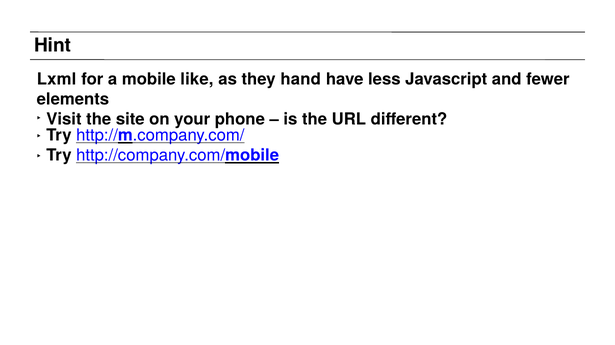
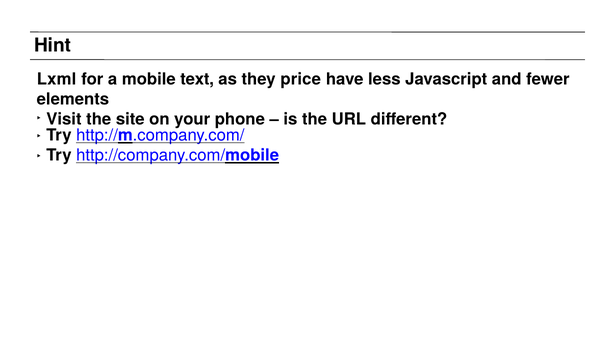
like: like -> text
hand: hand -> price
